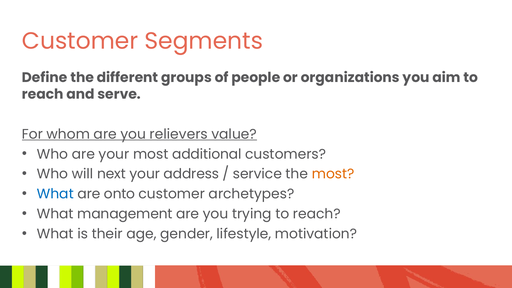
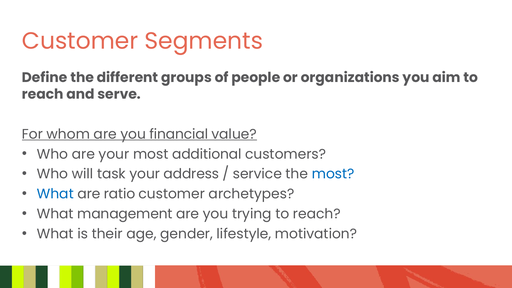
relievers: relievers -> financial
next: next -> task
most at (333, 174) colour: orange -> blue
onto: onto -> ratio
